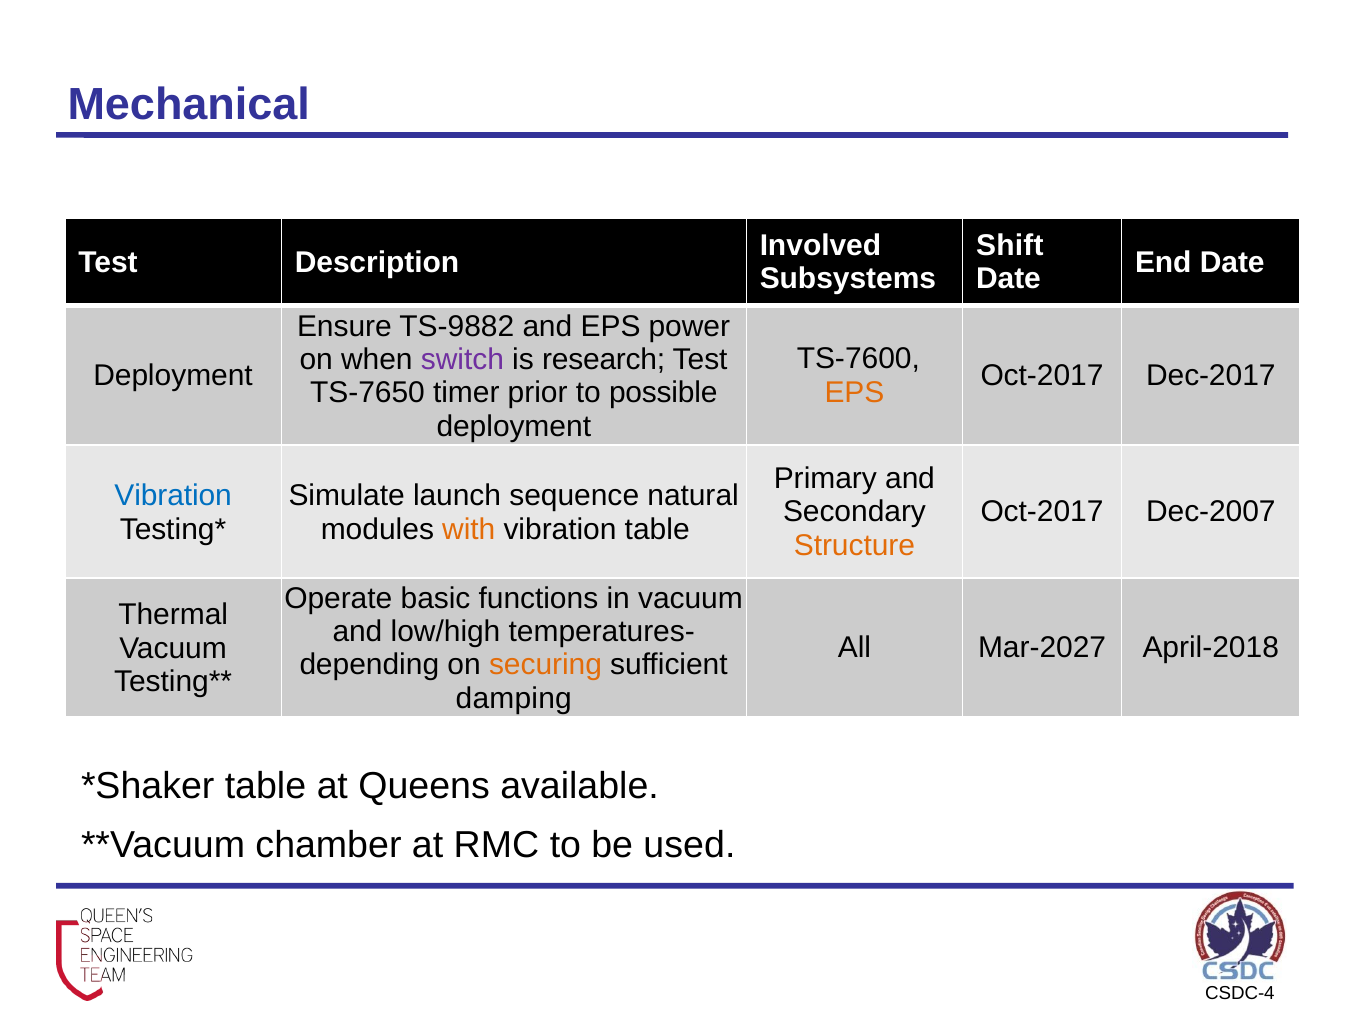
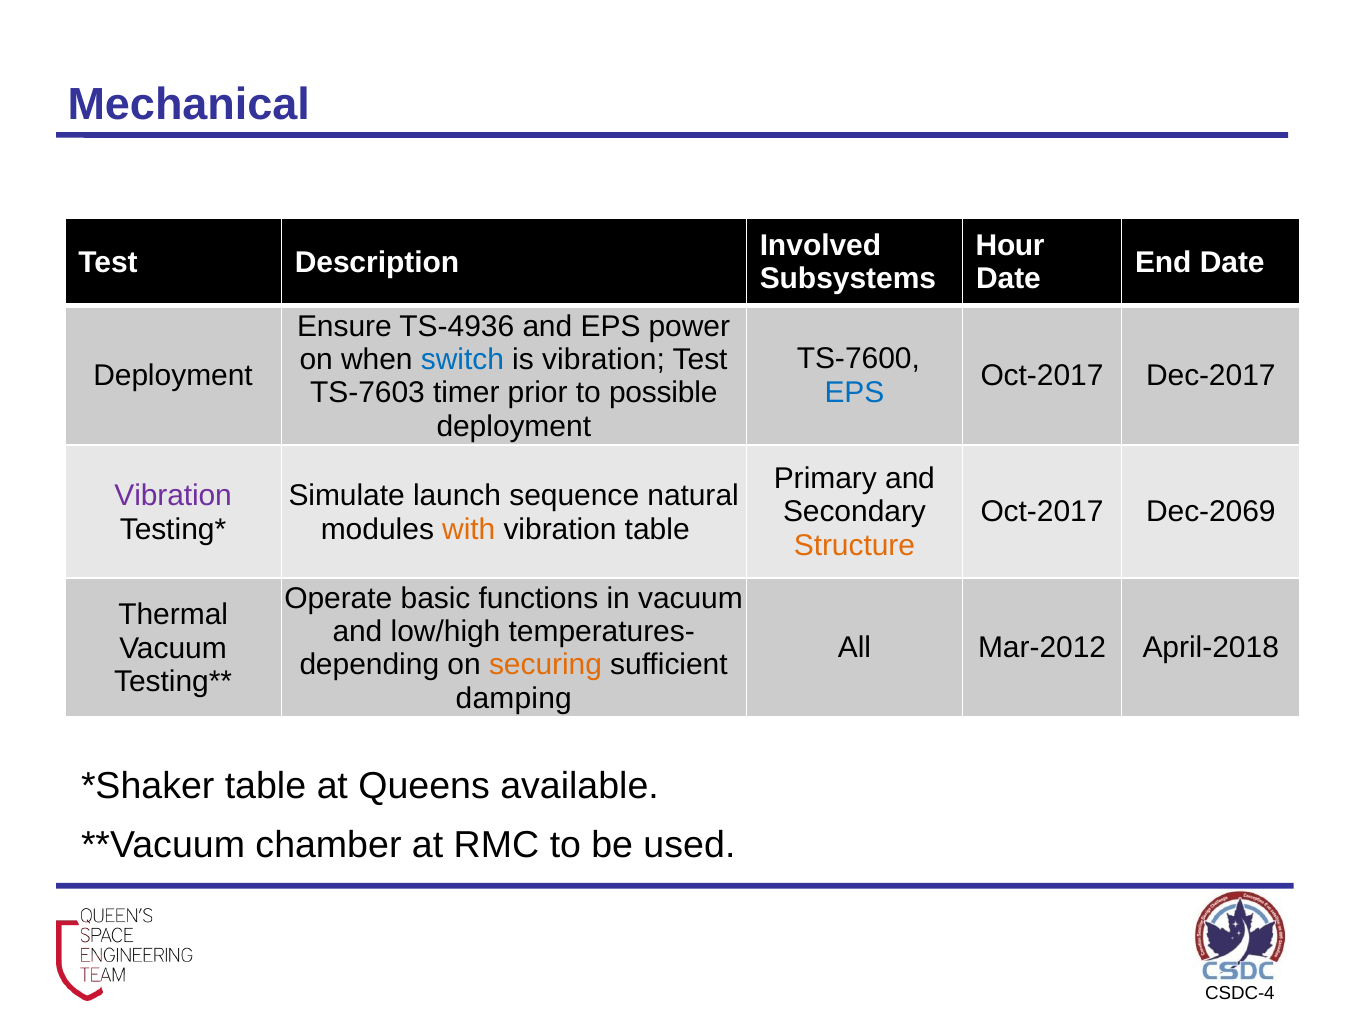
Shift: Shift -> Hour
TS-9882: TS-9882 -> TS-4936
switch colour: purple -> blue
is research: research -> vibration
EPS at (854, 393) colour: orange -> blue
TS-7650: TS-7650 -> TS-7603
Vibration at (173, 496) colour: blue -> purple
Dec-2007: Dec-2007 -> Dec-2069
Mar-2027: Mar-2027 -> Mar-2012
